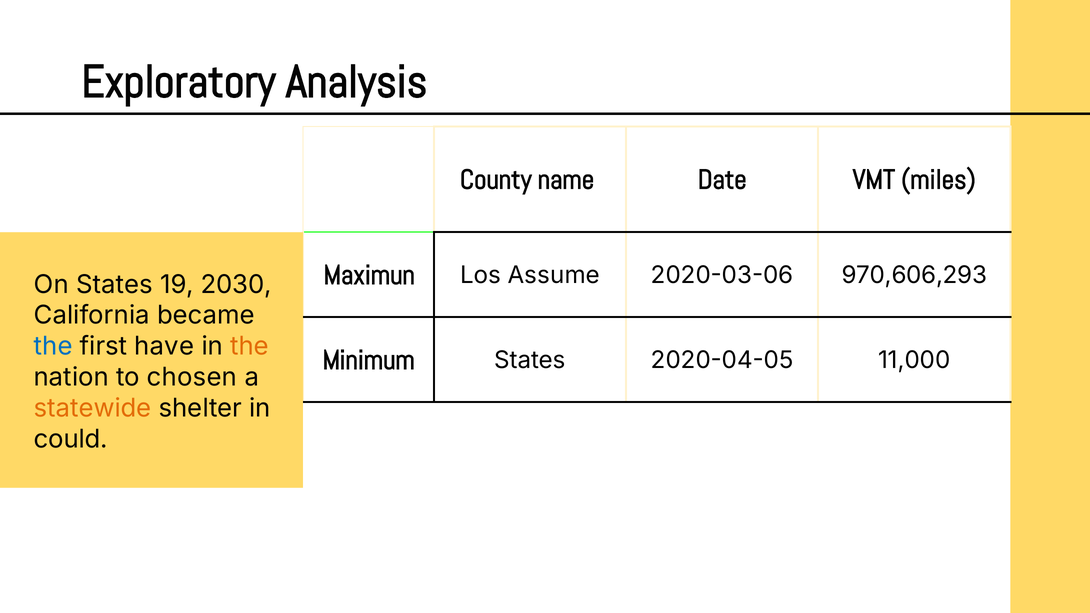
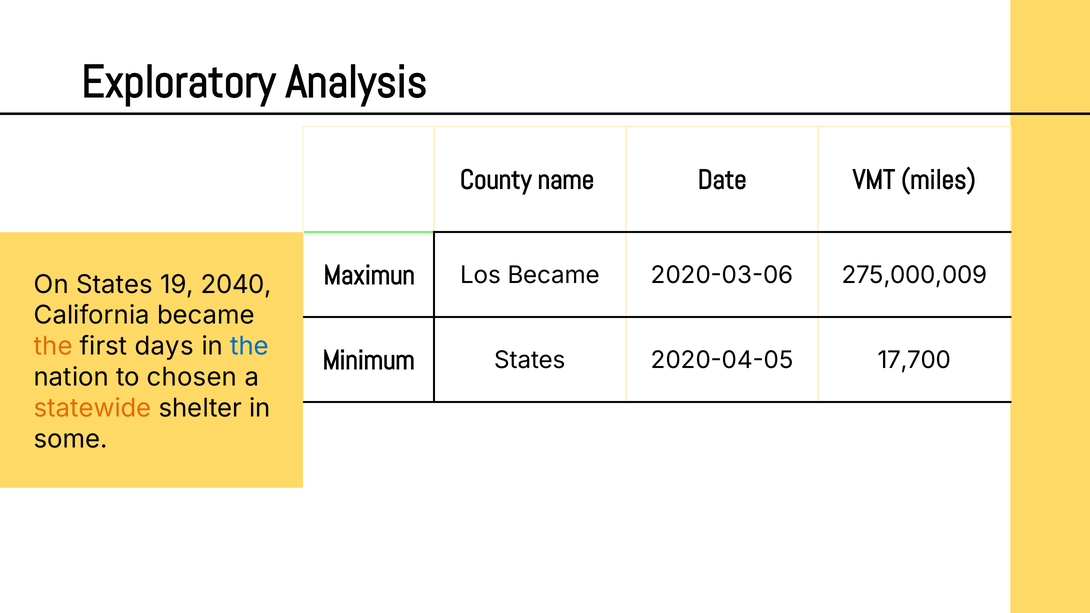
Los Assume: Assume -> Became
970,606,293: 970,606,293 -> 275,000,009
2030: 2030 -> 2040
the at (53, 346) colour: blue -> orange
have: have -> days
the at (250, 346) colour: orange -> blue
11,000: 11,000 -> 17,700
could: could -> some
